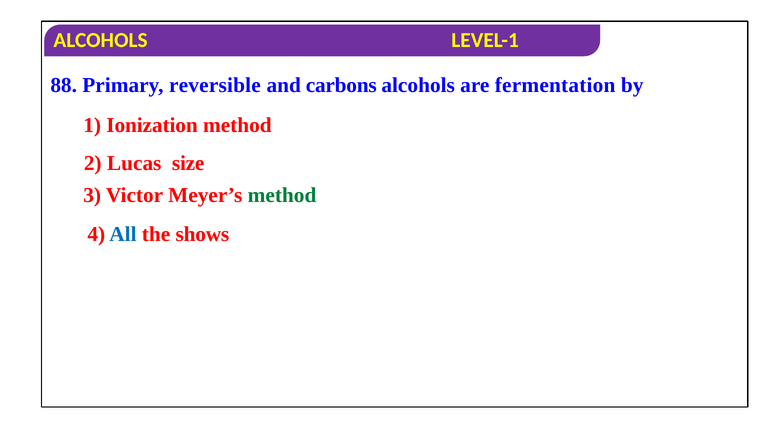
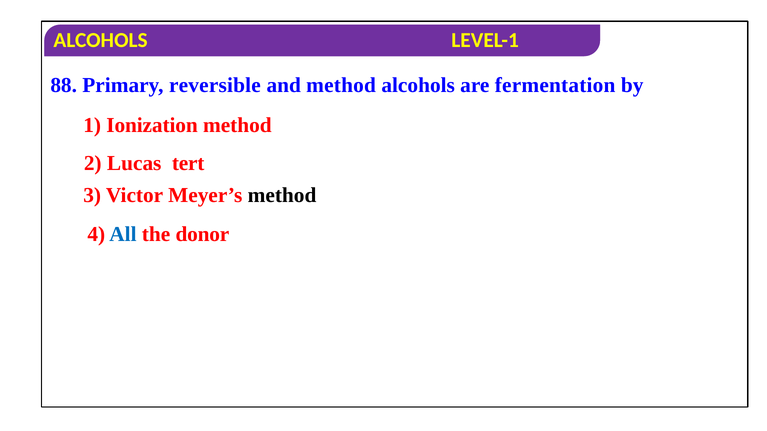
and carbons: carbons -> method
size: size -> tert
method at (282, 195) colour: green -> black
shows: shows -> donor
